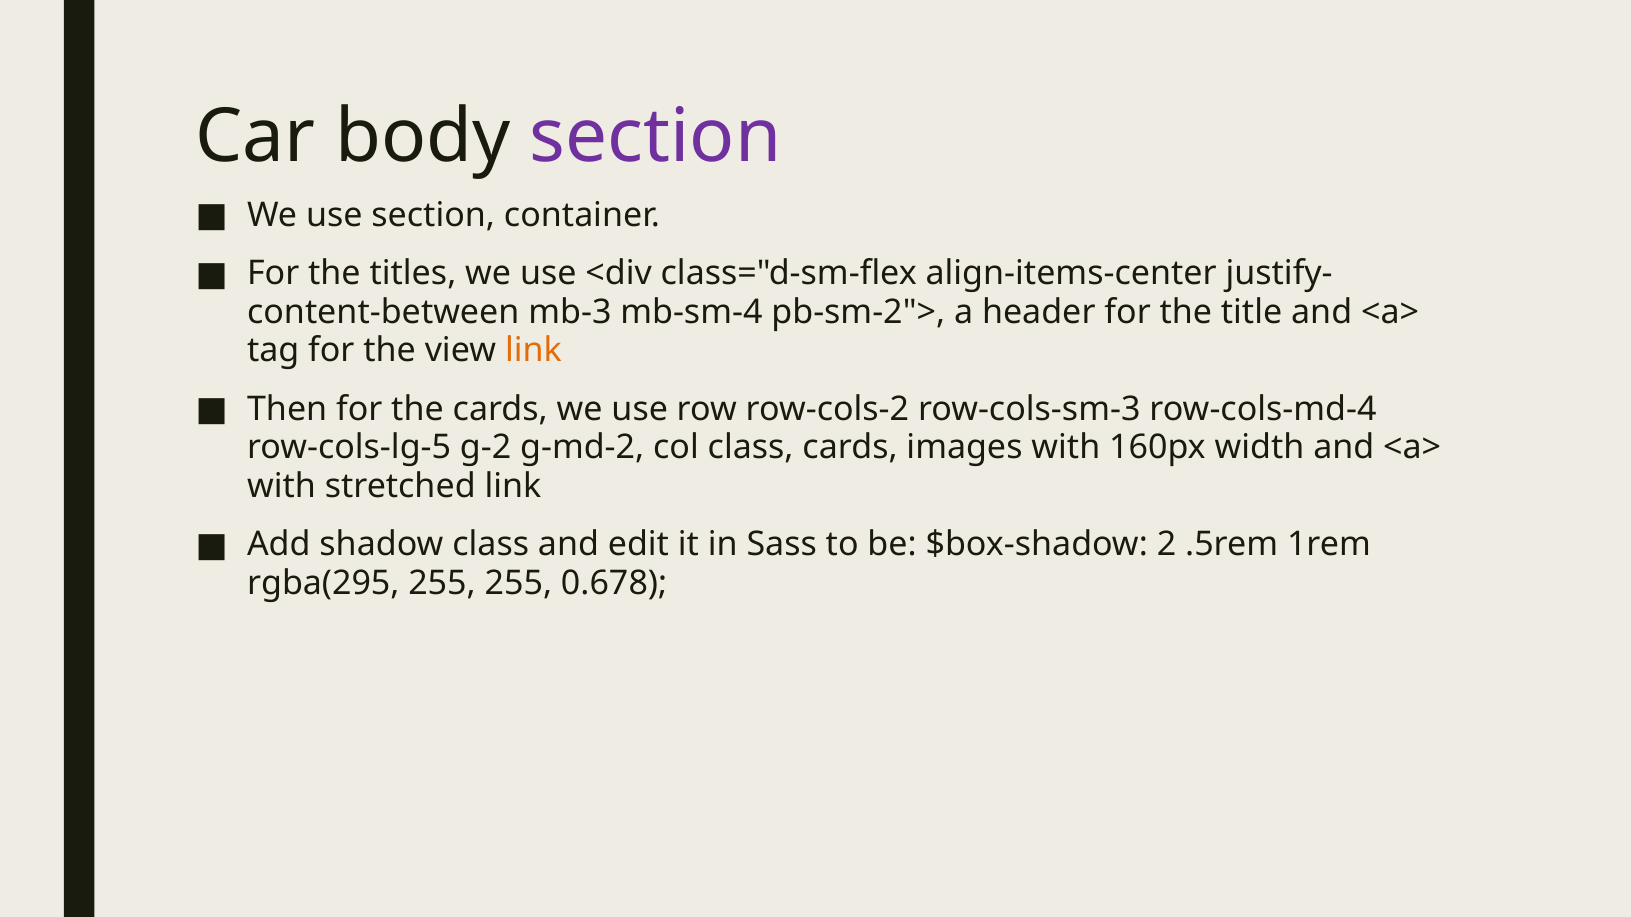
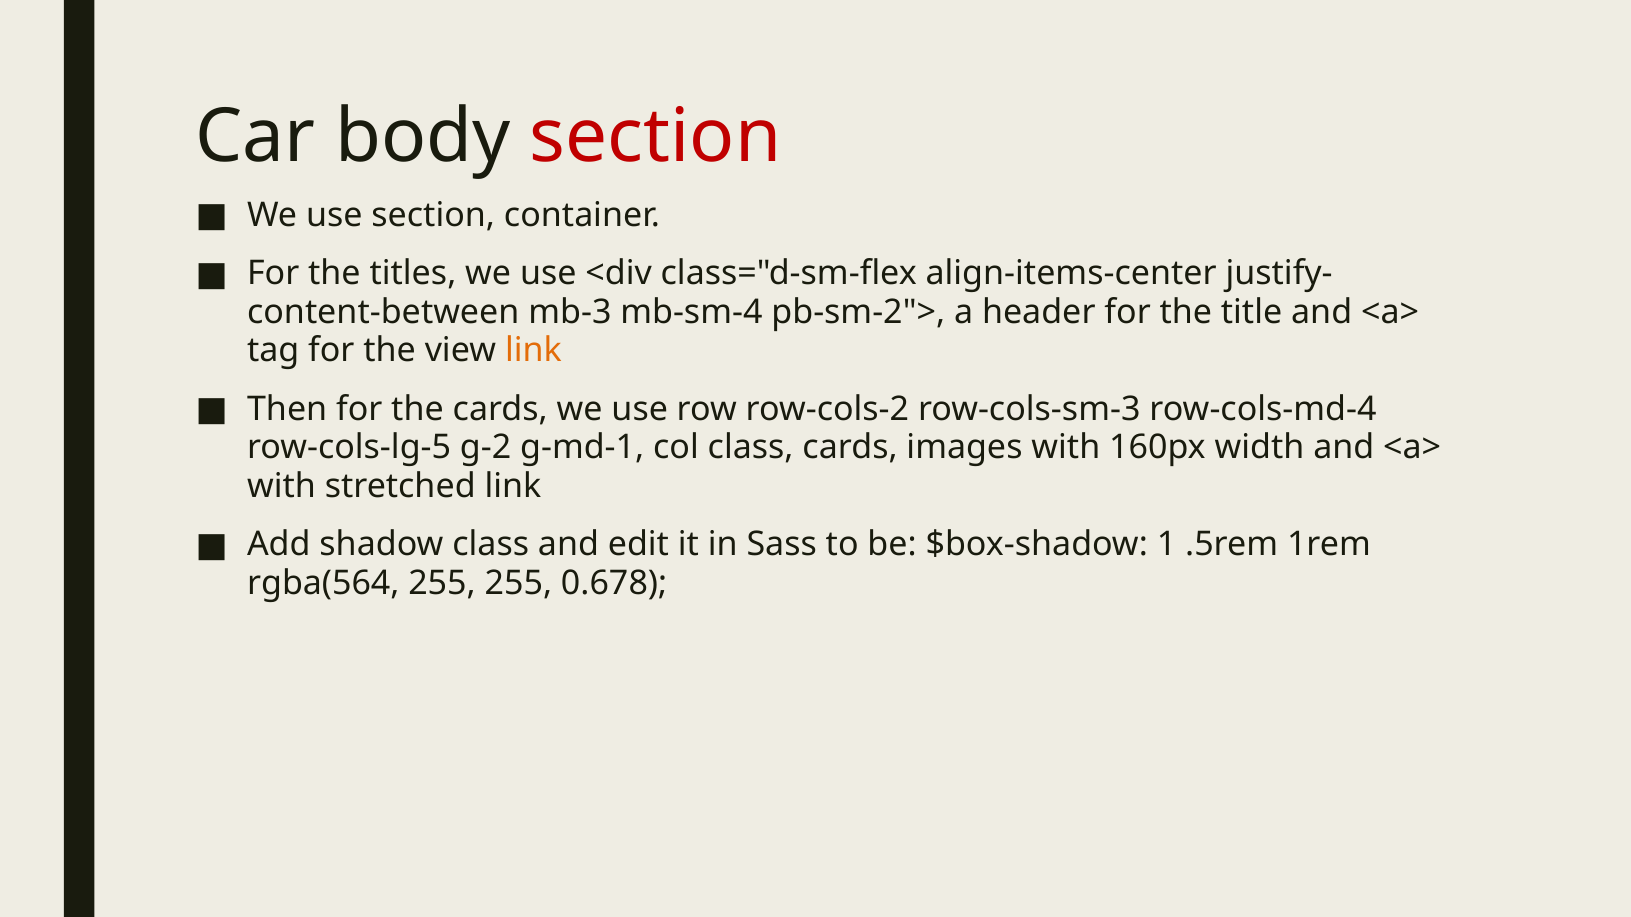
section at (656, 137) colour: purple -> red
g-md-2: g-md-2 -> g-md-1
2: 2 -> 1
rgba(295: rgba(295 -> rgba(564
